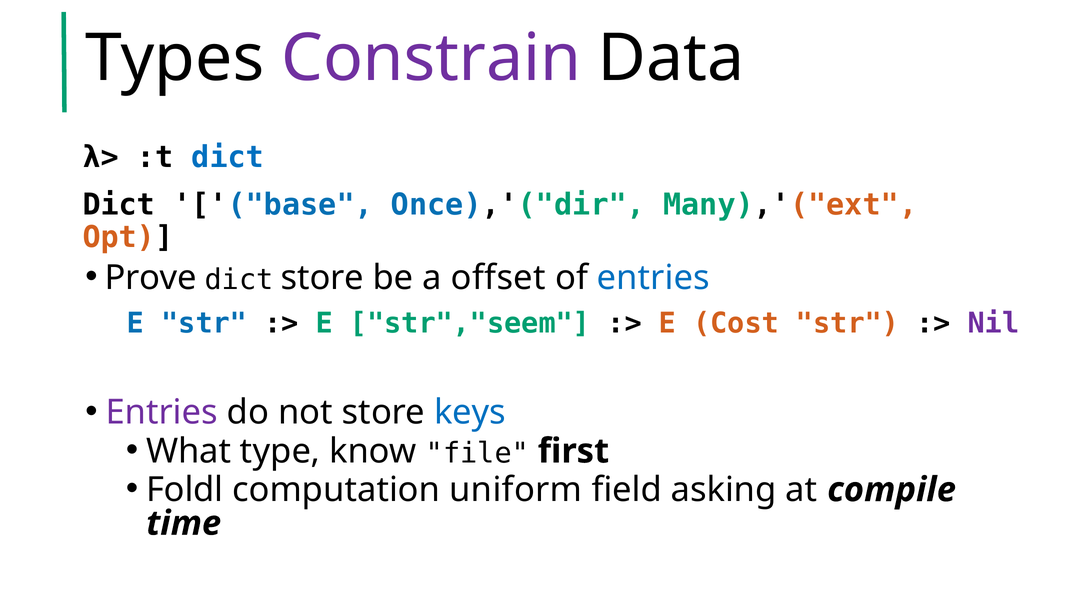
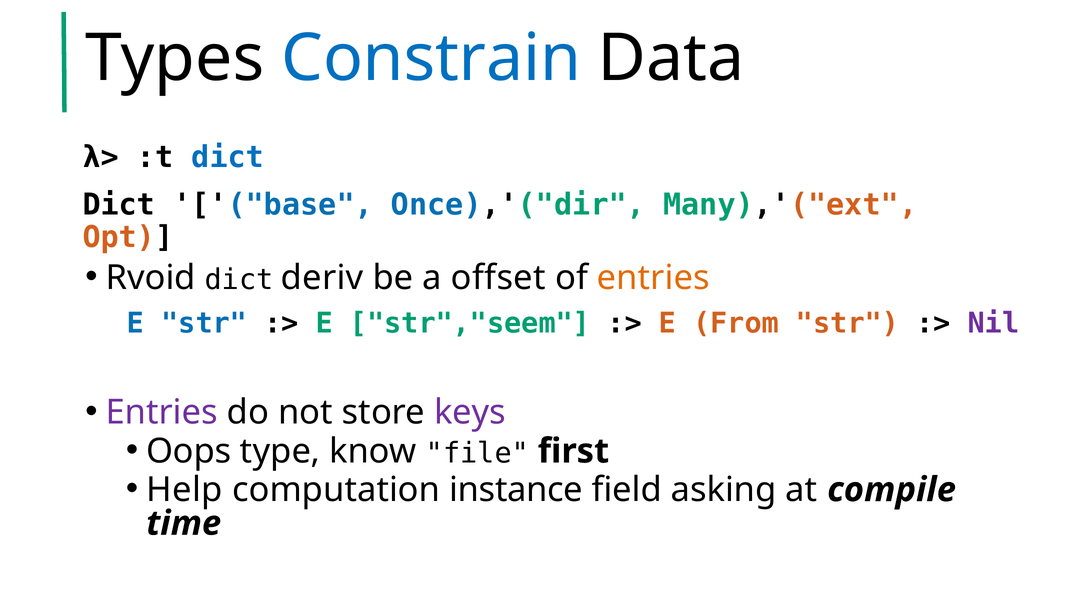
Constrain colour: purple -> blue
Prove: Prove -> Rvoid
dict store: store -> deriv
entries at (653, 278) colour: blue -> orange
Cost: Cost -> From
keys colour: blue -> purple
What: What -> Oops
Foldl: Foldl -> Help
uniform: uniform -> instance
